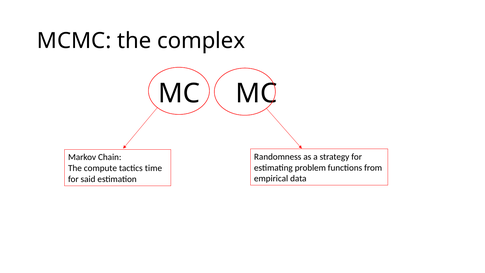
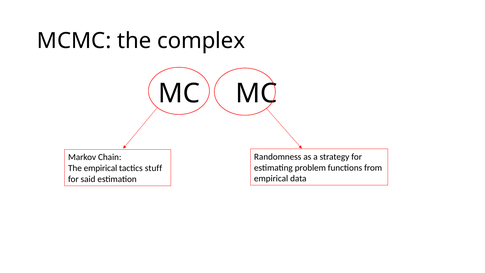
The compute: compute -> empirical
time: time -> stuff
